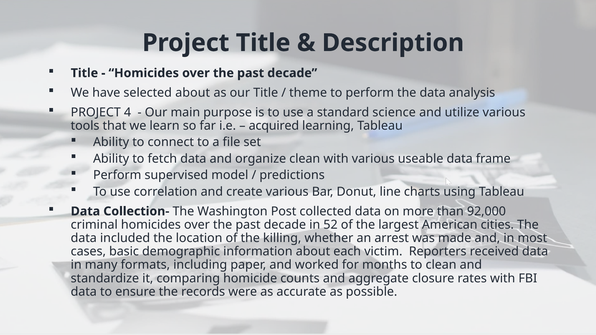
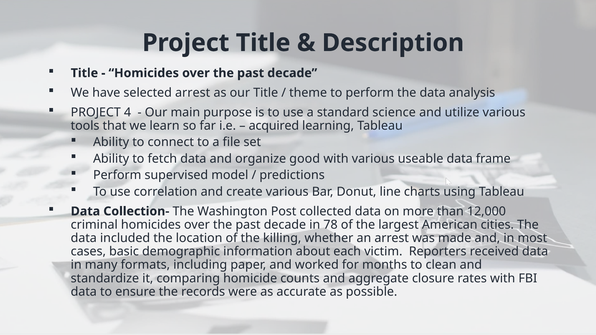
selected about: about -> arrest
organize clean: clean -> good
92,000: 92,000 -> 12,000
52: 52 -> 78
